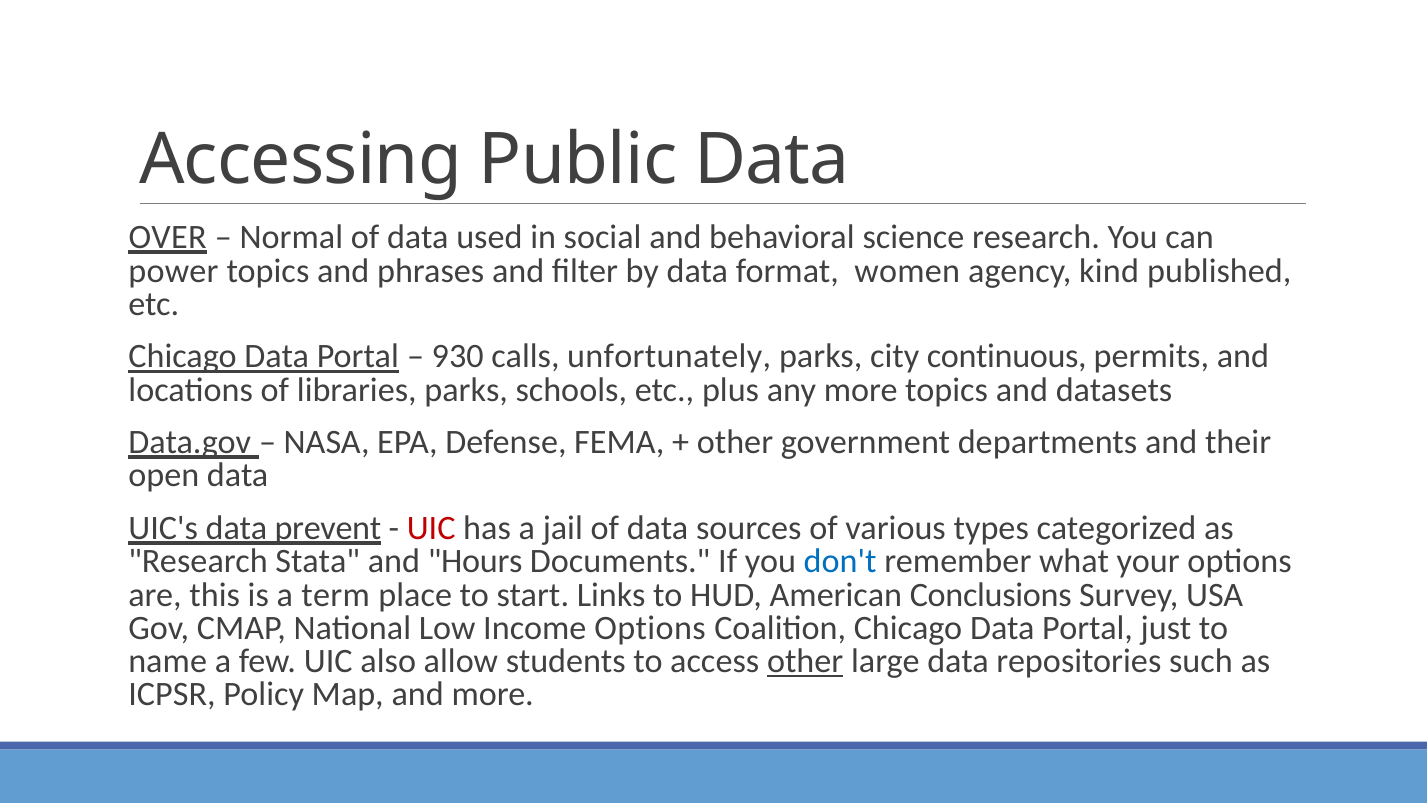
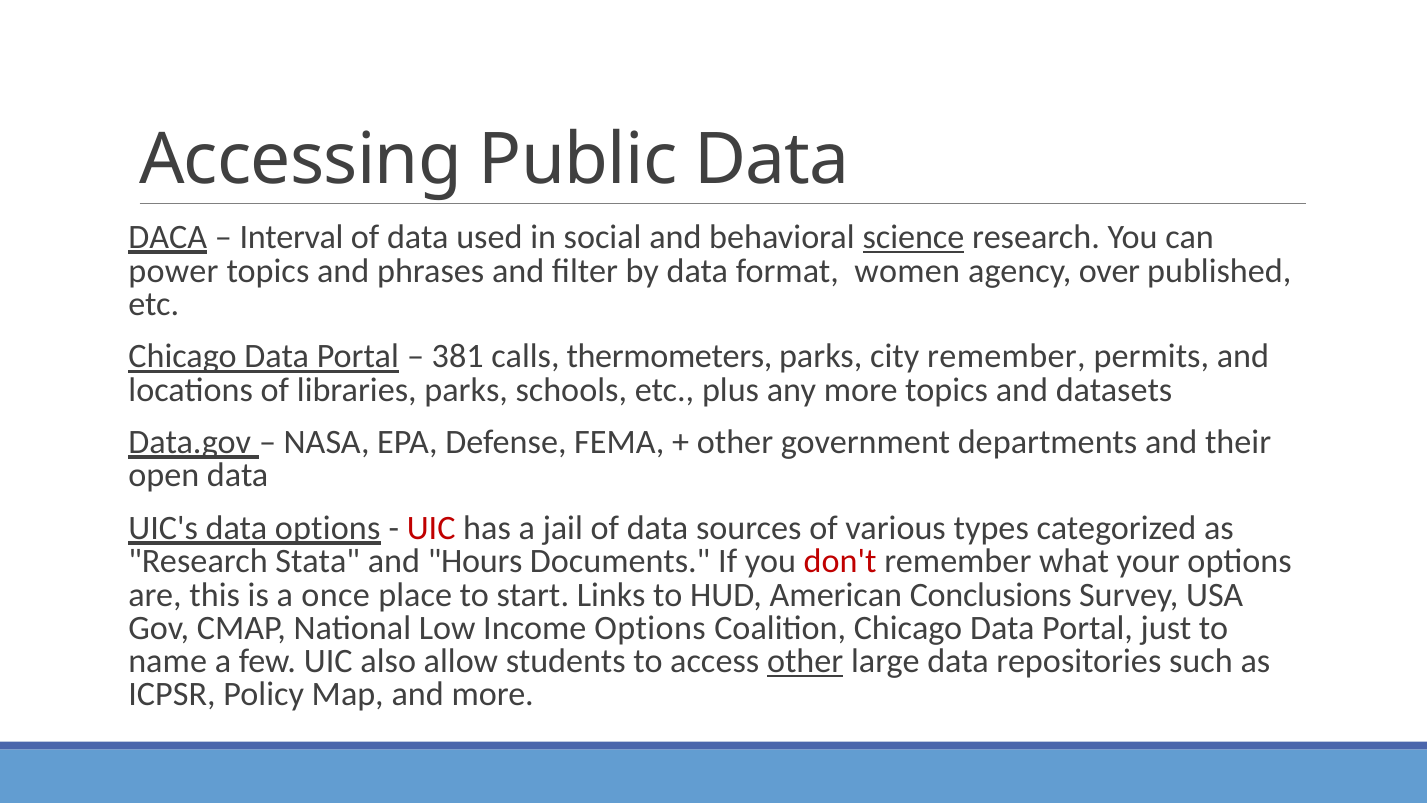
OVER: OVER -> DACA
Normal: Normal -> Interval
science underline: none -> present
kind: kind -> over
930: 930 -> 381
unfortunately: unfortunately -> thermometers
city continuous: continuous -> remember
data prevent: prevent -> options
don't colour: blue -> red
term: term -> once
